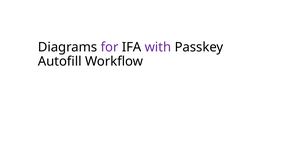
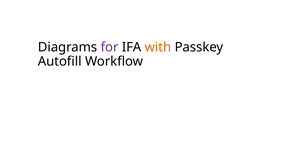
with colour: purple -> orange
